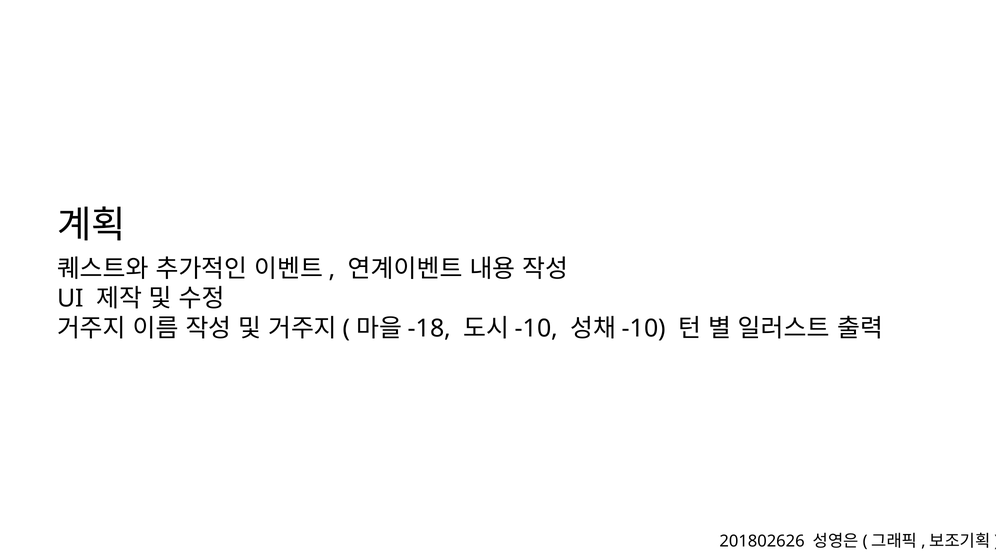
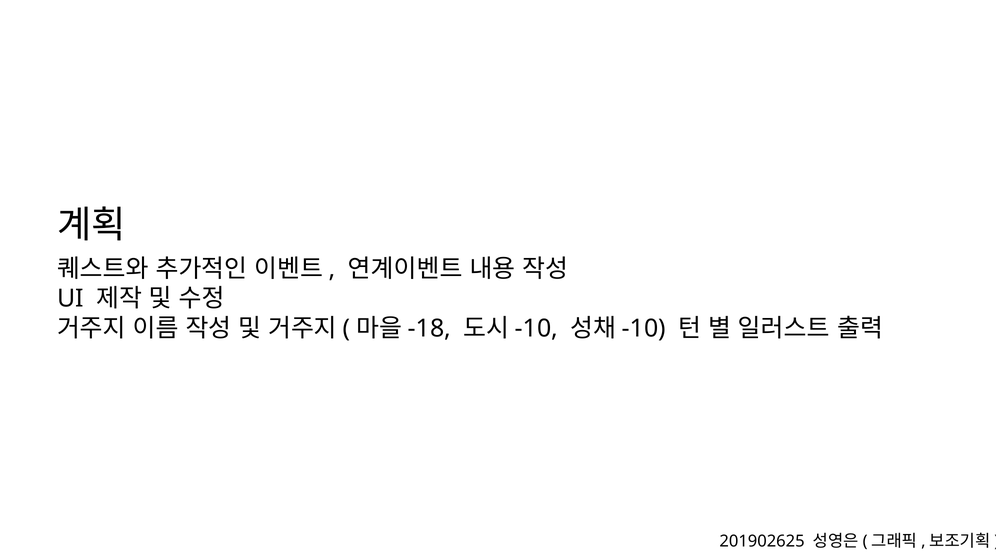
201802626: 201802626 -> 201902625
